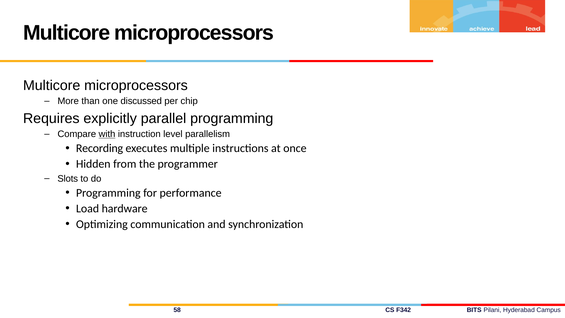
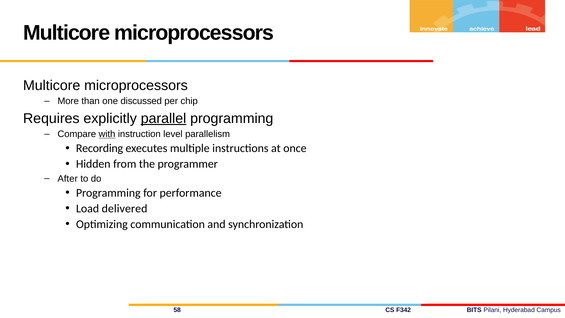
parallel underline: none -> present
Slots: Slots -> After
hardware: hardware -> delivered
